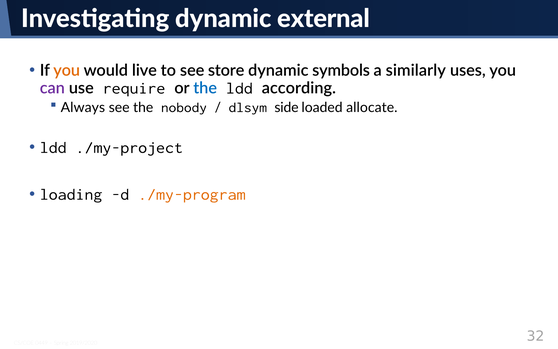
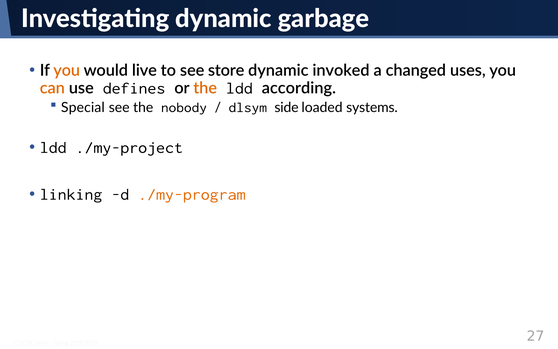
external: external -> garbage
symbols: symbols -> invoked
similarly: similarly -> changed
can colour: purple -> orange
require: require -> defines
the at (205, 88) colour: blue -> orange
Always: Always -> Special
allocate: allocate -> systems
loading: loading -> linking
32: 32 -> 27
